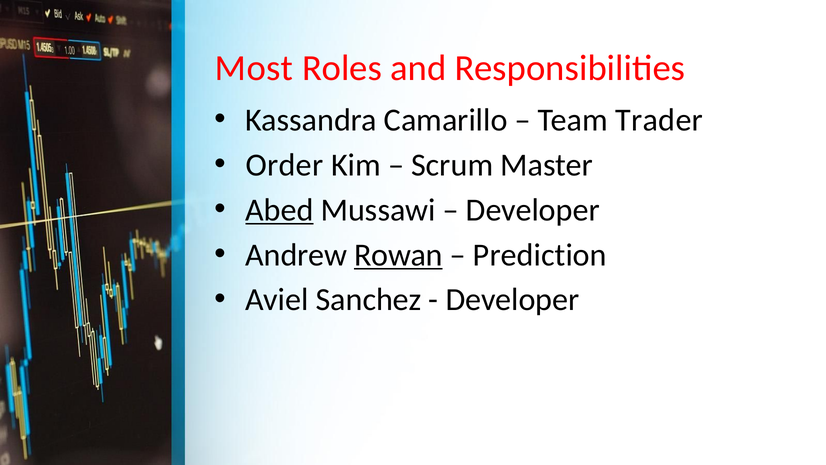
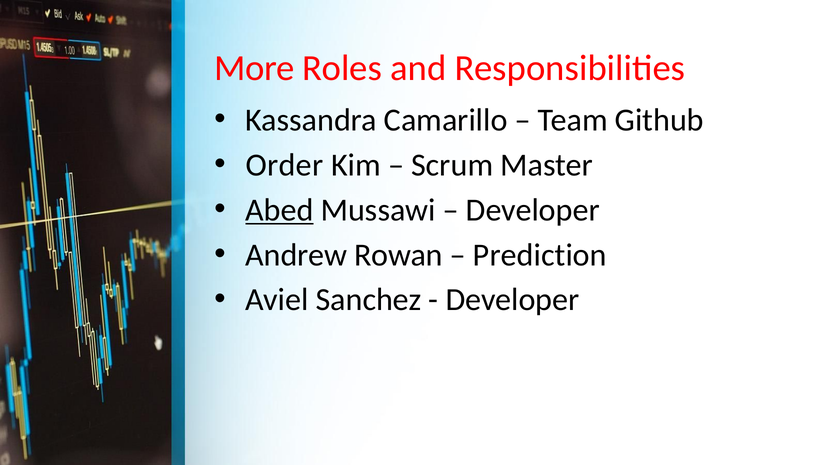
Most: Most -> More
Trader: Trader -> Github
Rowan underline: present -> none
